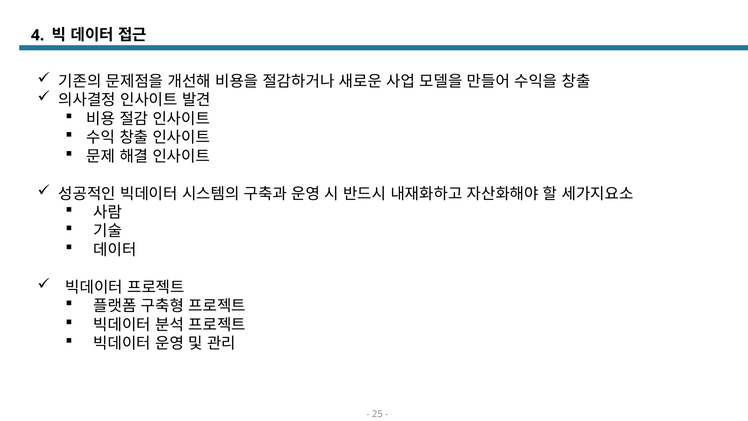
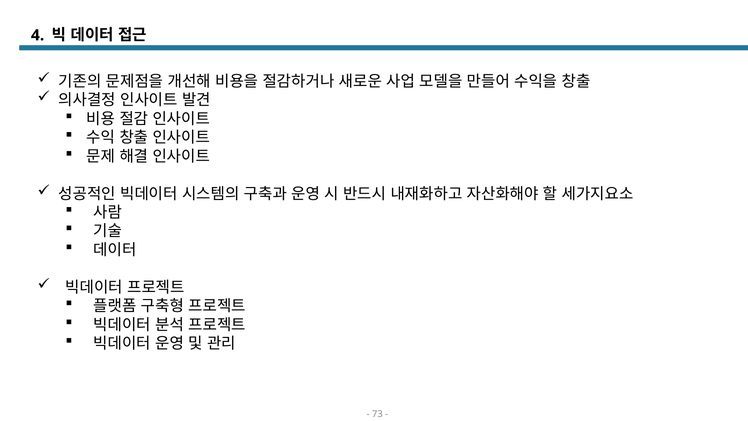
25: 25 -> 73
